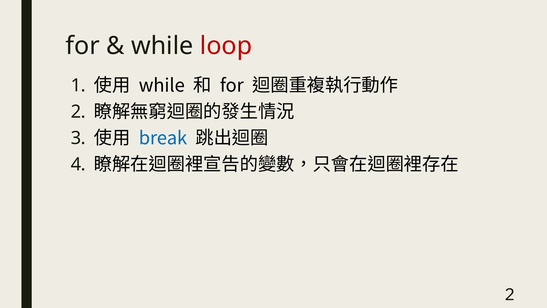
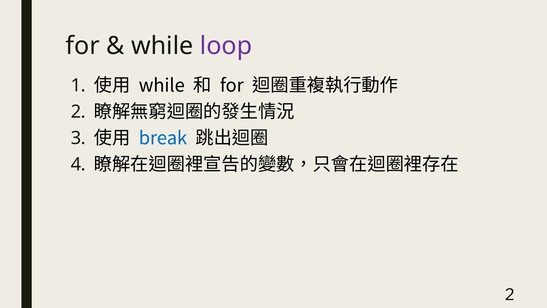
loop colour: red -> purple
